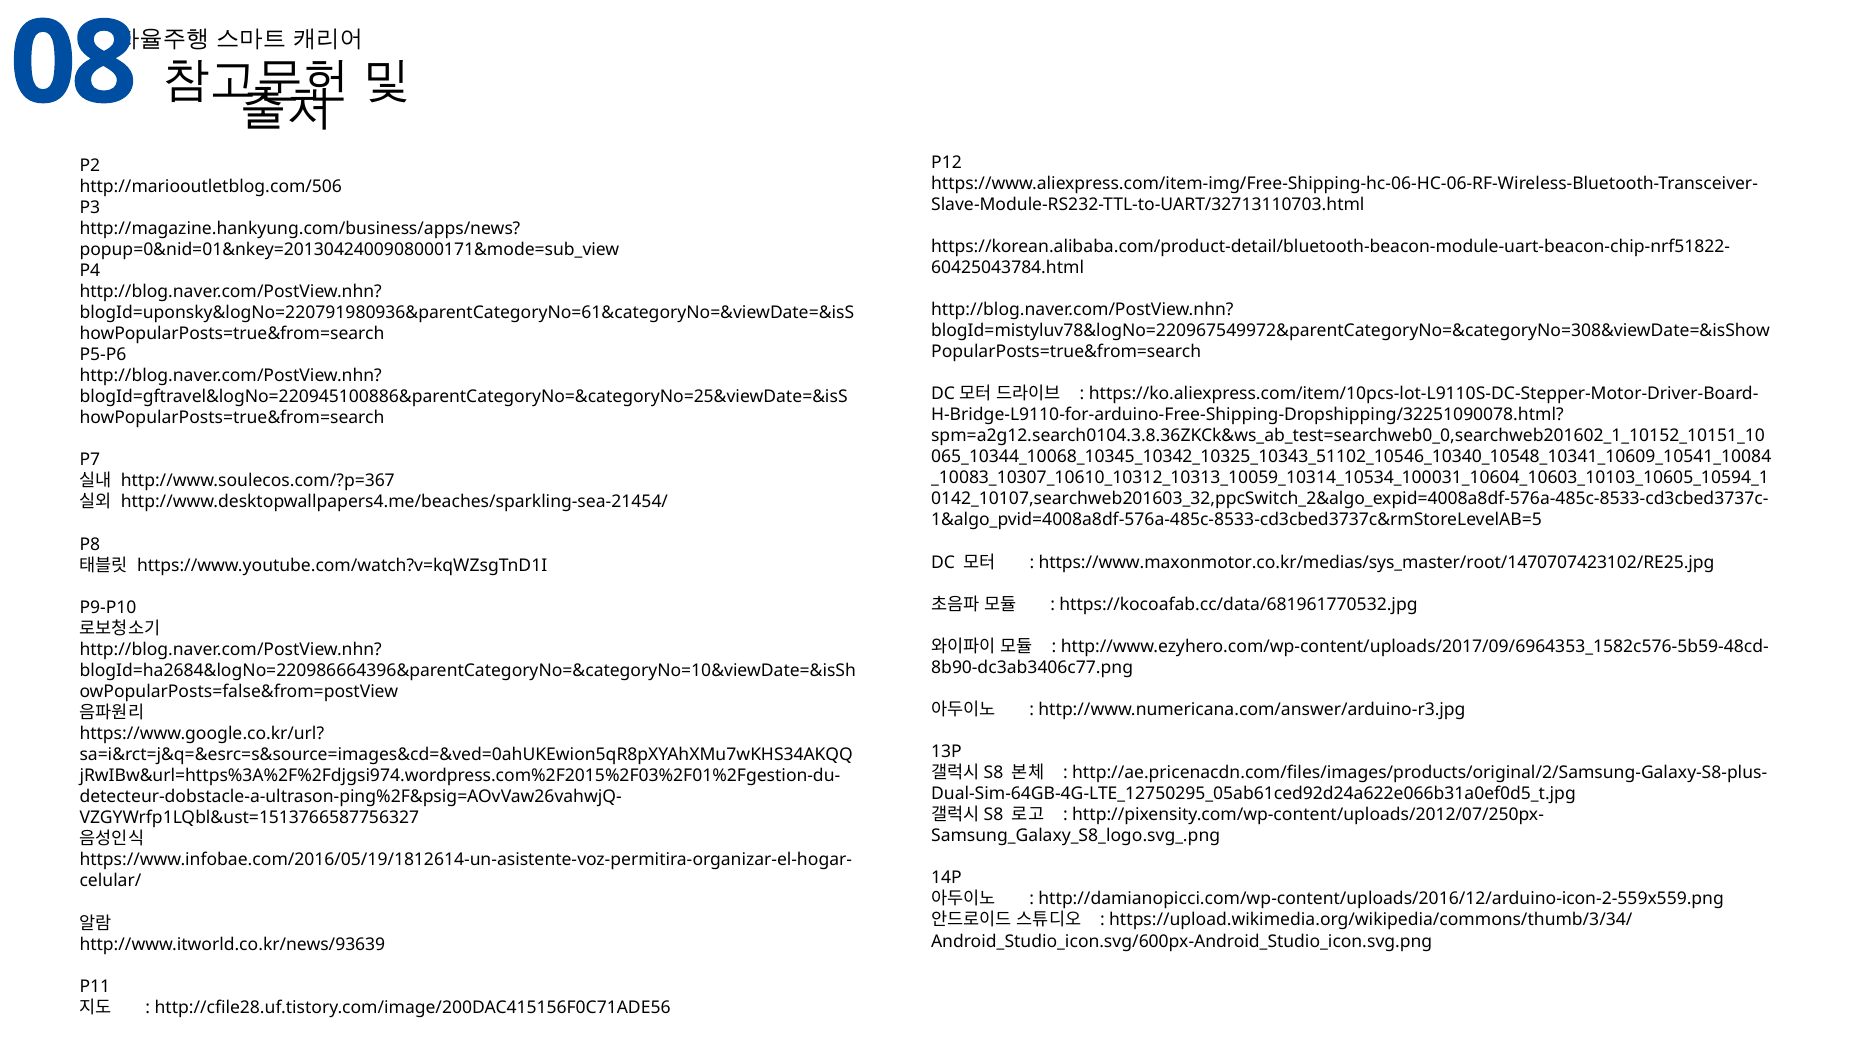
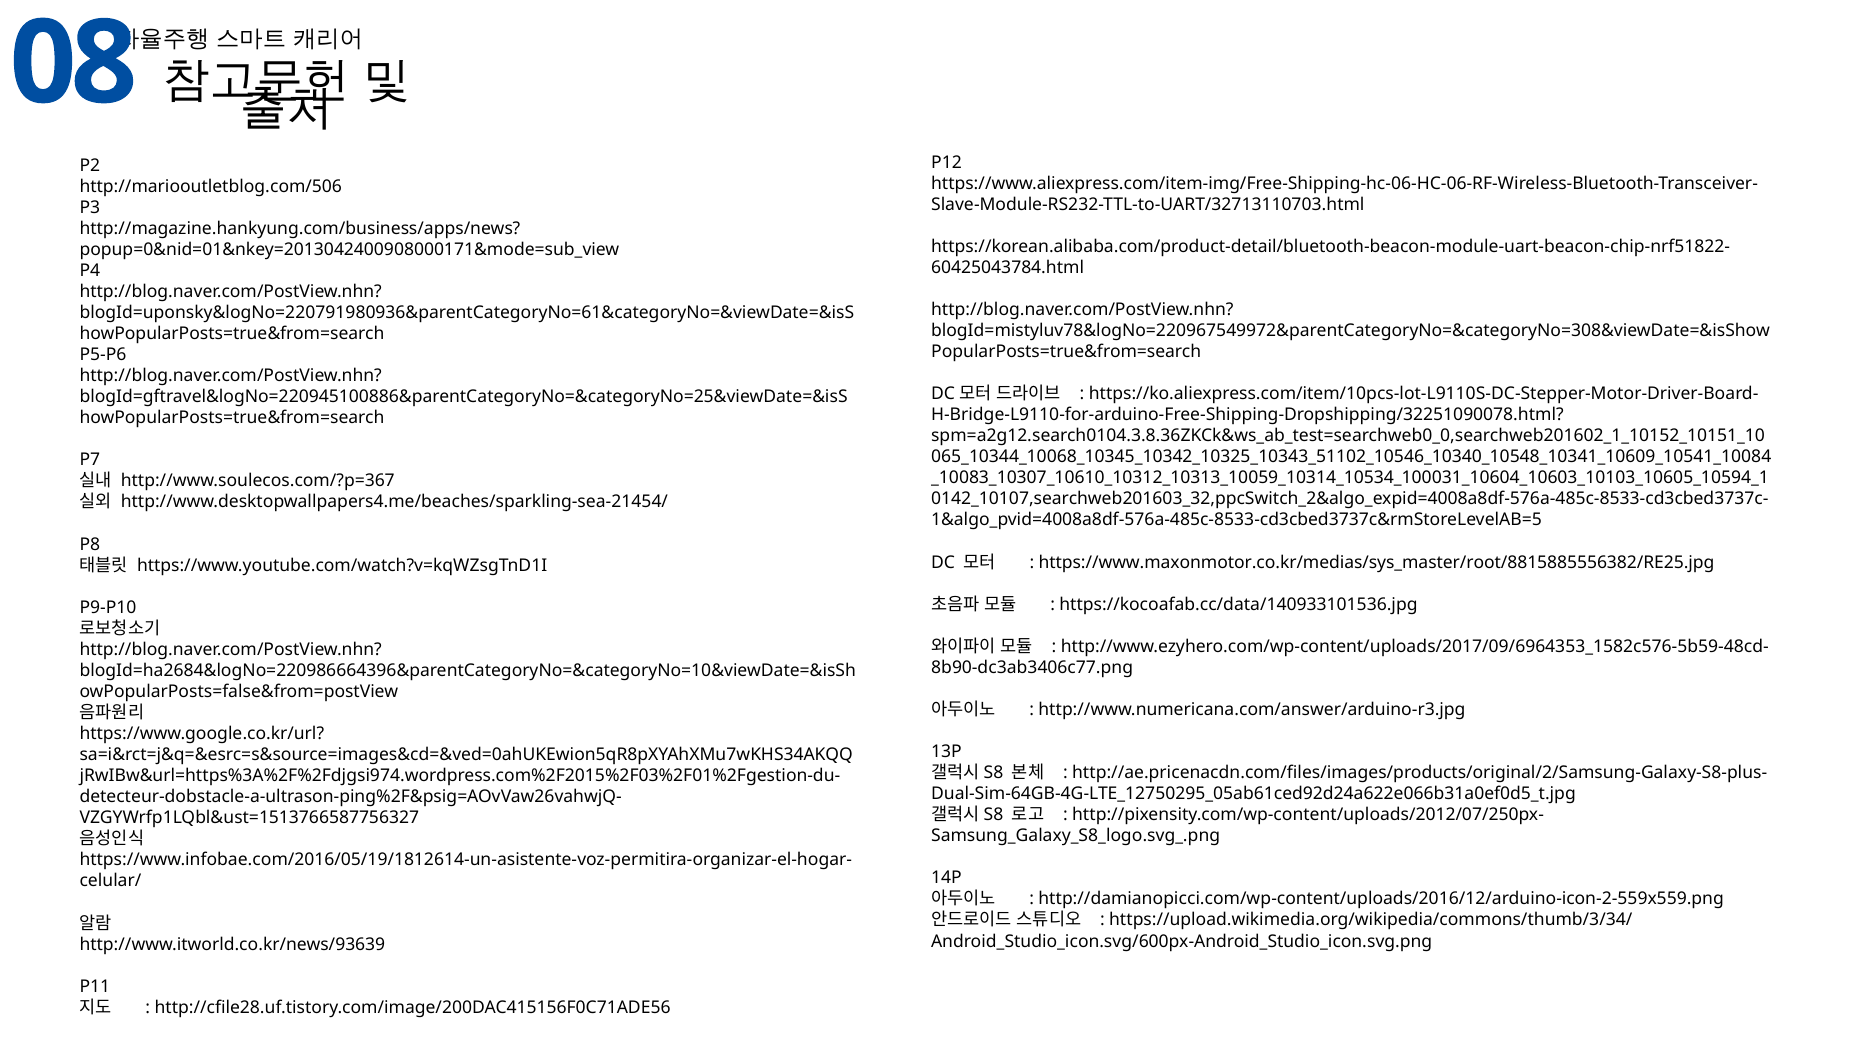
https://www.maxonmotor.co.kr/medias/sys_master/root/1470707423102/RE25.jpg: https://www.maxonmotor.co.kr/medias/sys_master/root/1470707423102/RE25.jpg -> https://www.maxonmotor.co.kr/medias/sys_master/root/8815885556382/RE25.jpg
https://kocoafab.cc/data/681961770532.jpg: https://kocoafab.cc/data/681961770532.jpg -> https://kocoafab.cc/data/140933101536.jpg
